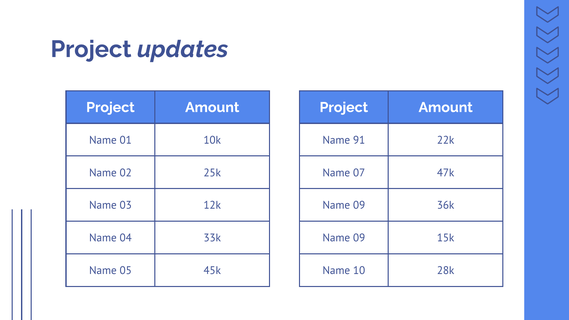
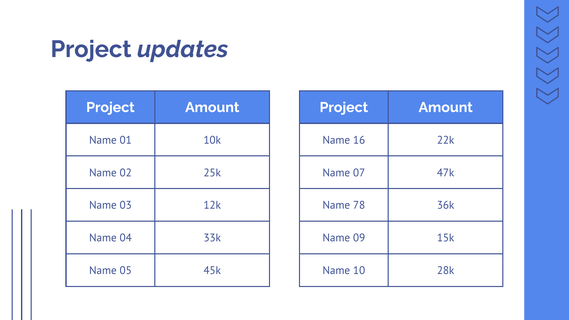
91: 91 -> 16
09 at (359, 205): 09 -> 78
